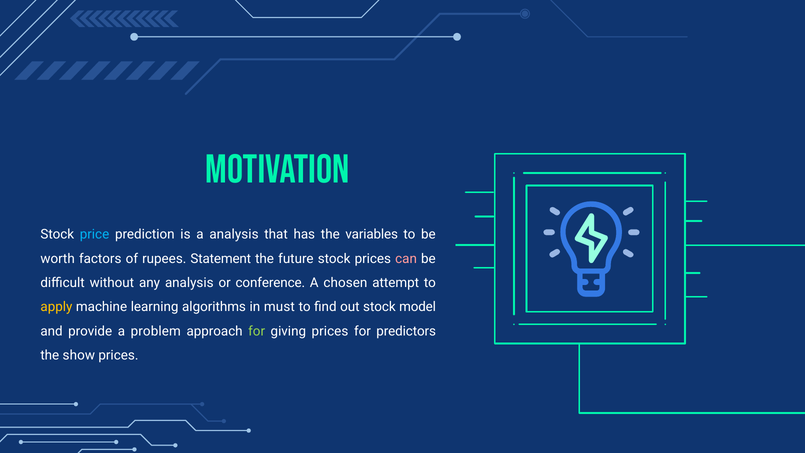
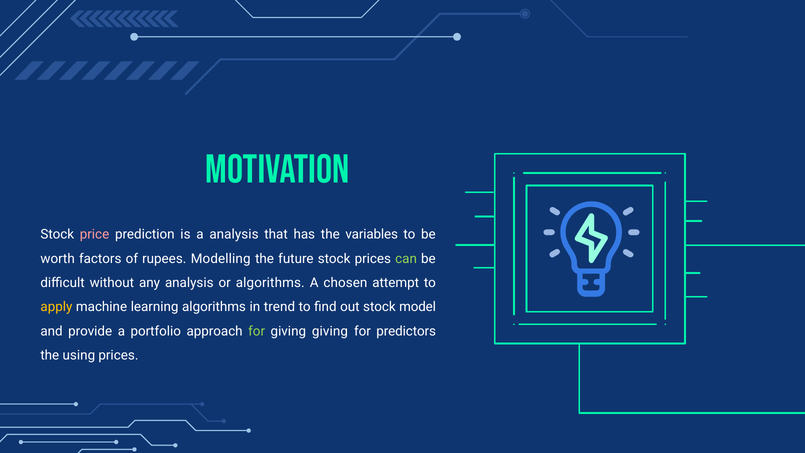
price colour: light blue -> pink
Statement: Statement -> Modelling
can colour: pink -> light green
or conference: conference -> algorithms
must: must -> trend
problem: problem -> portfolio
giving prices: prices -> giving
show: show -> using
